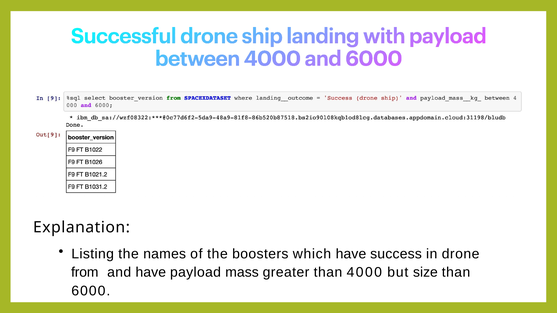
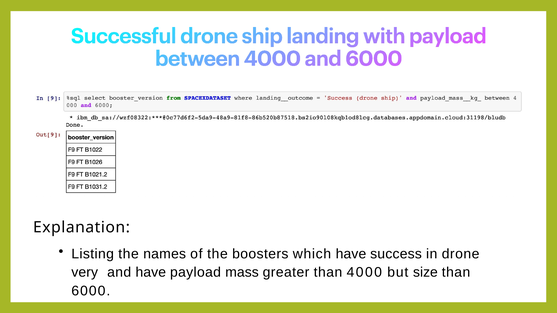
from: from -> very
